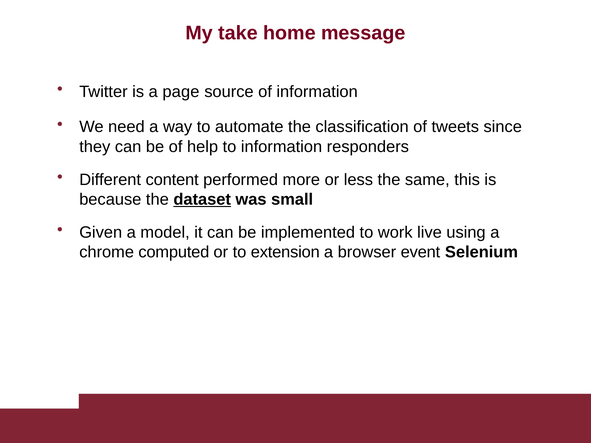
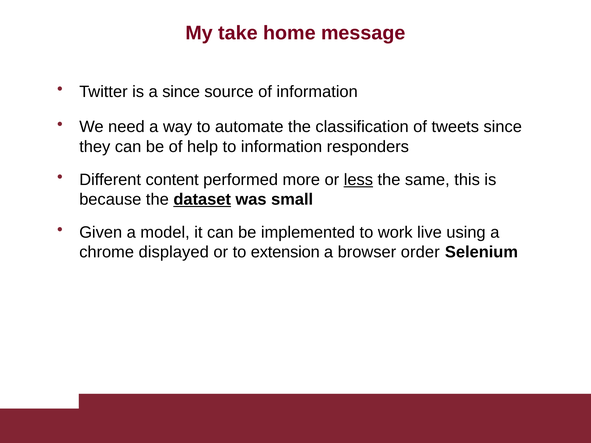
a page: page -> since
less underline: none -> present
computed: computed -> displayed
event: event -> order
